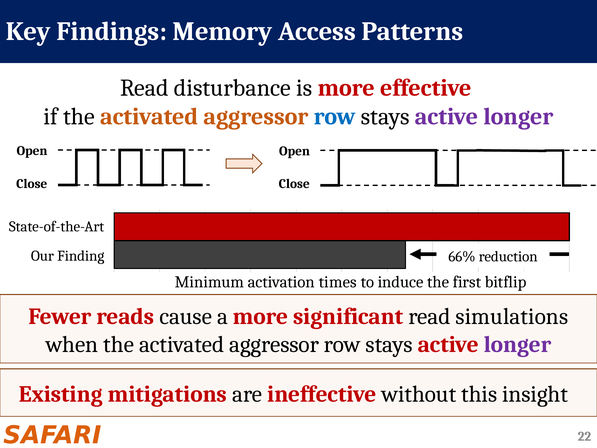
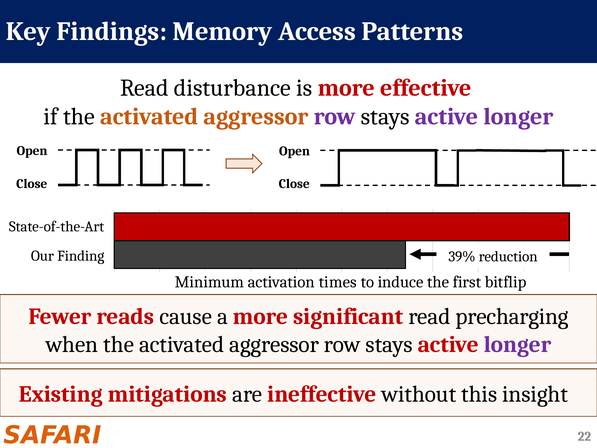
row at (335, 117) colour: blue -> purple
66%: 66% -> 39%
simulations: simulations -> precharging
